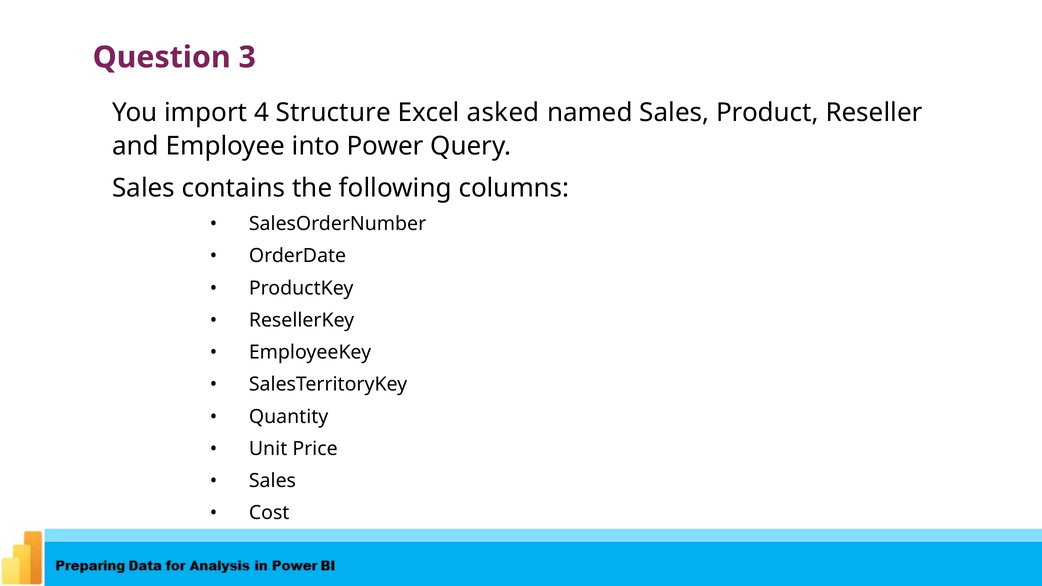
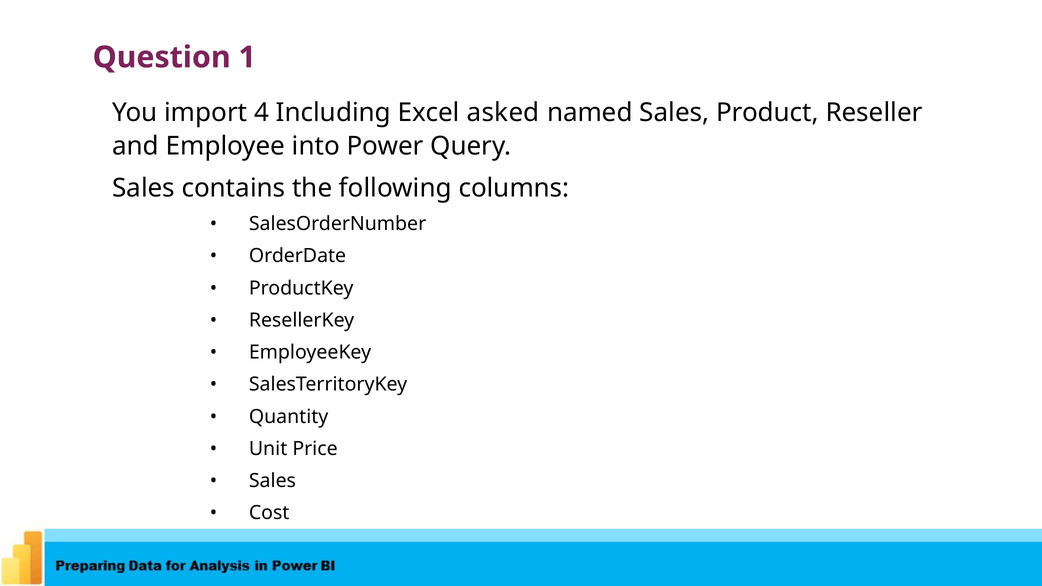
3: 3 -> 1
Structure: Structure -> Including
